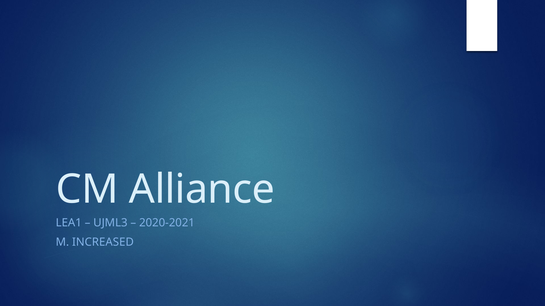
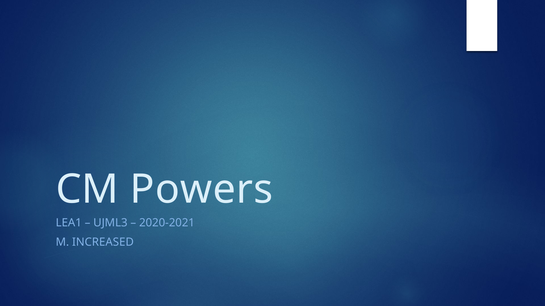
Alliance: Alliance -> Powers
